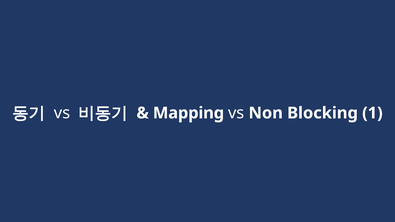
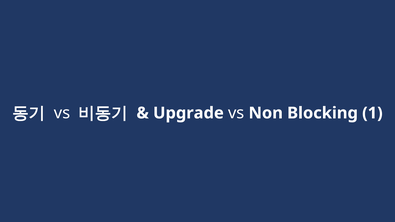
Mapping: Mapping -> Upgrade
